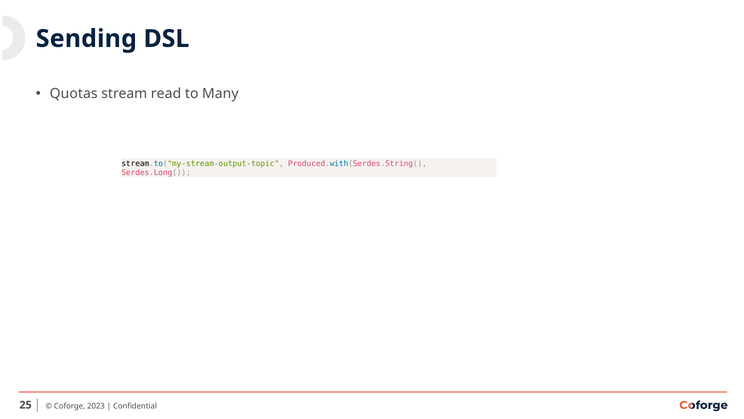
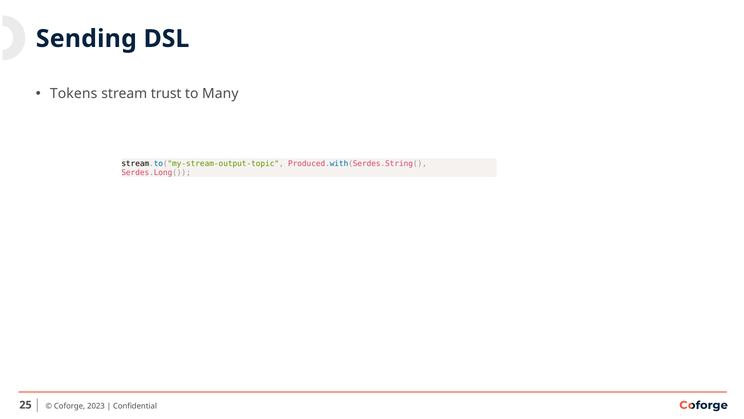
Quotas: Quotas -> Tokens
read: read -> trust
